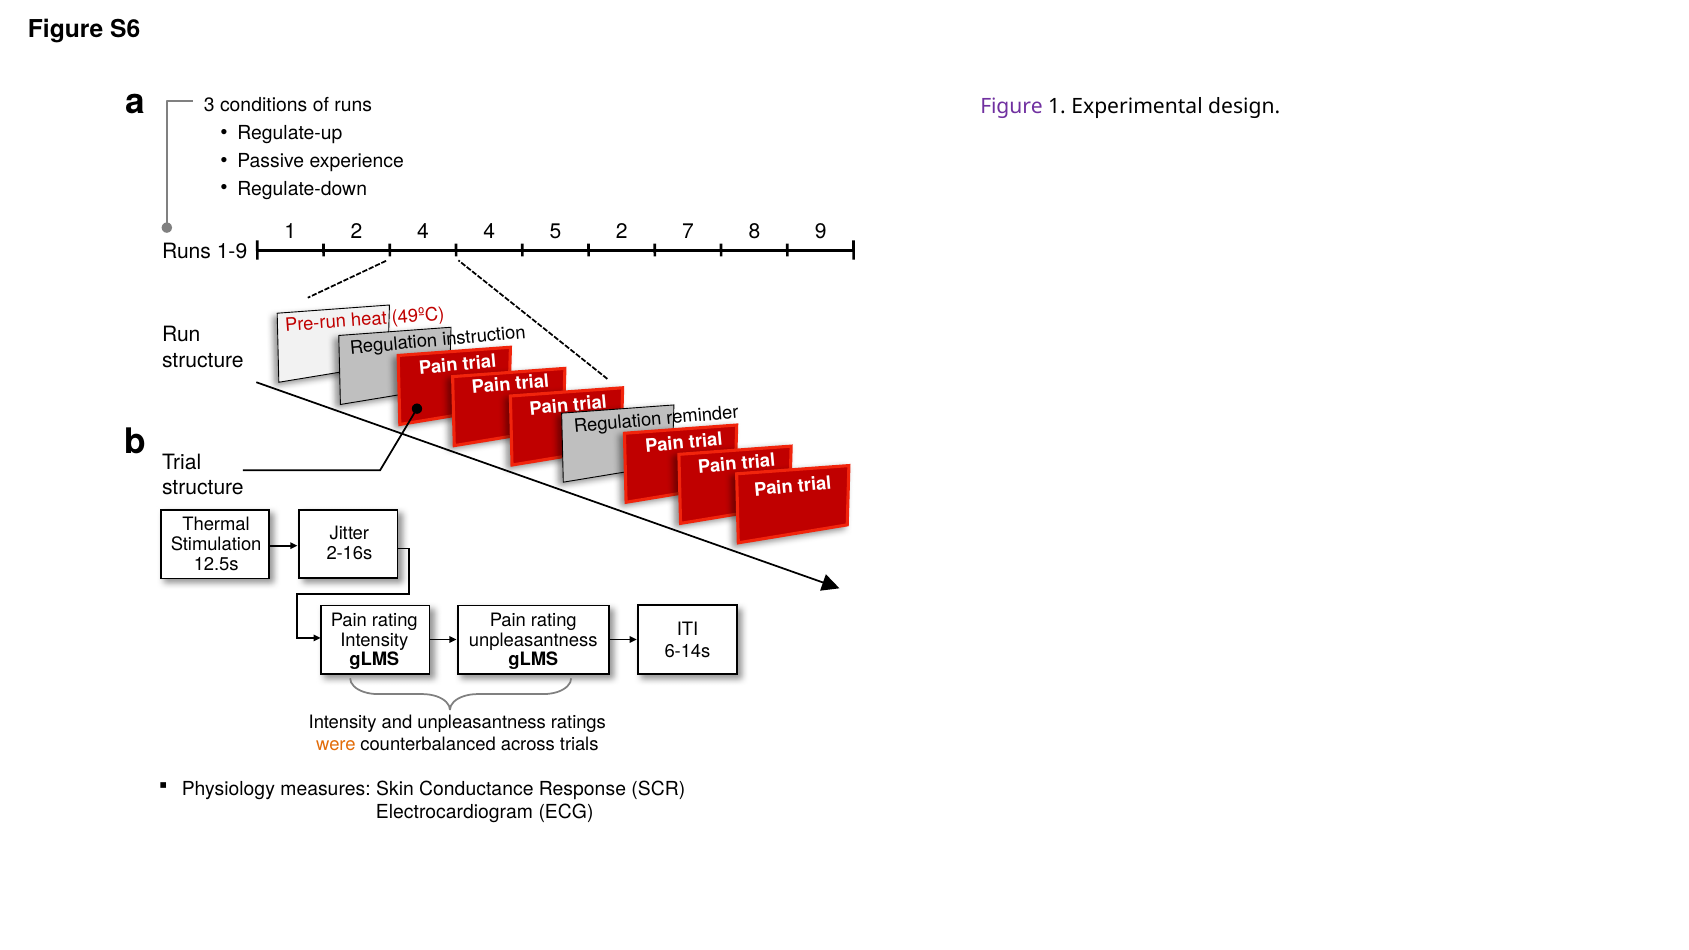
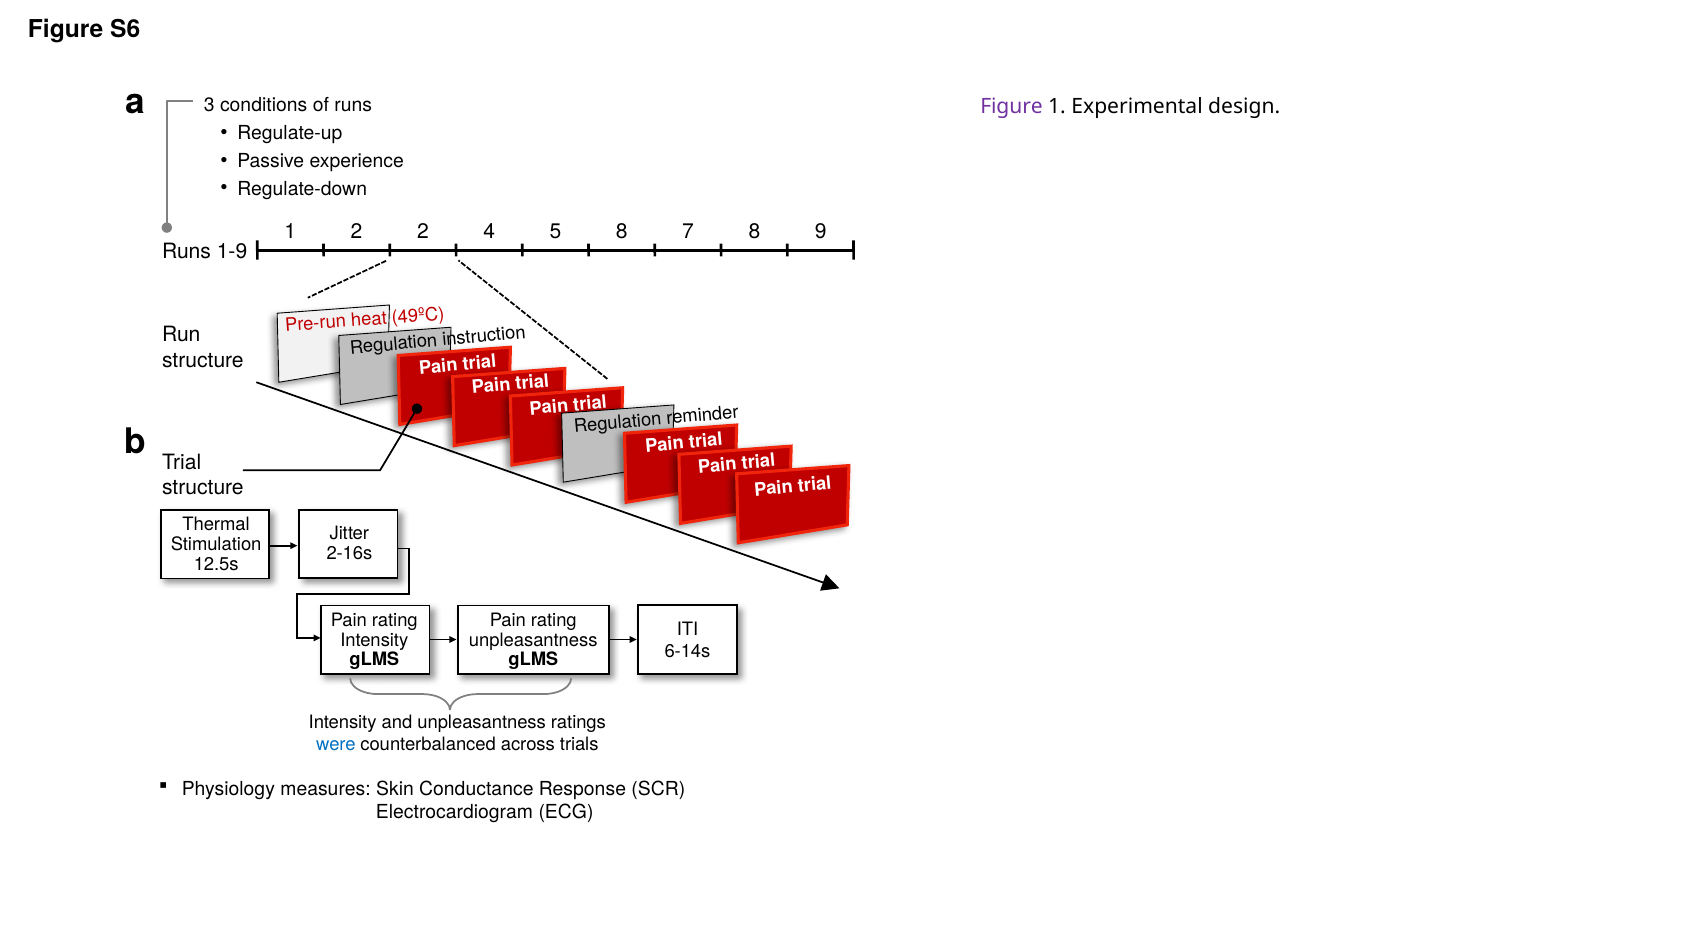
2 4: 4 -> 2
5 2: 2 -> 8
were colour: orange -> blue
